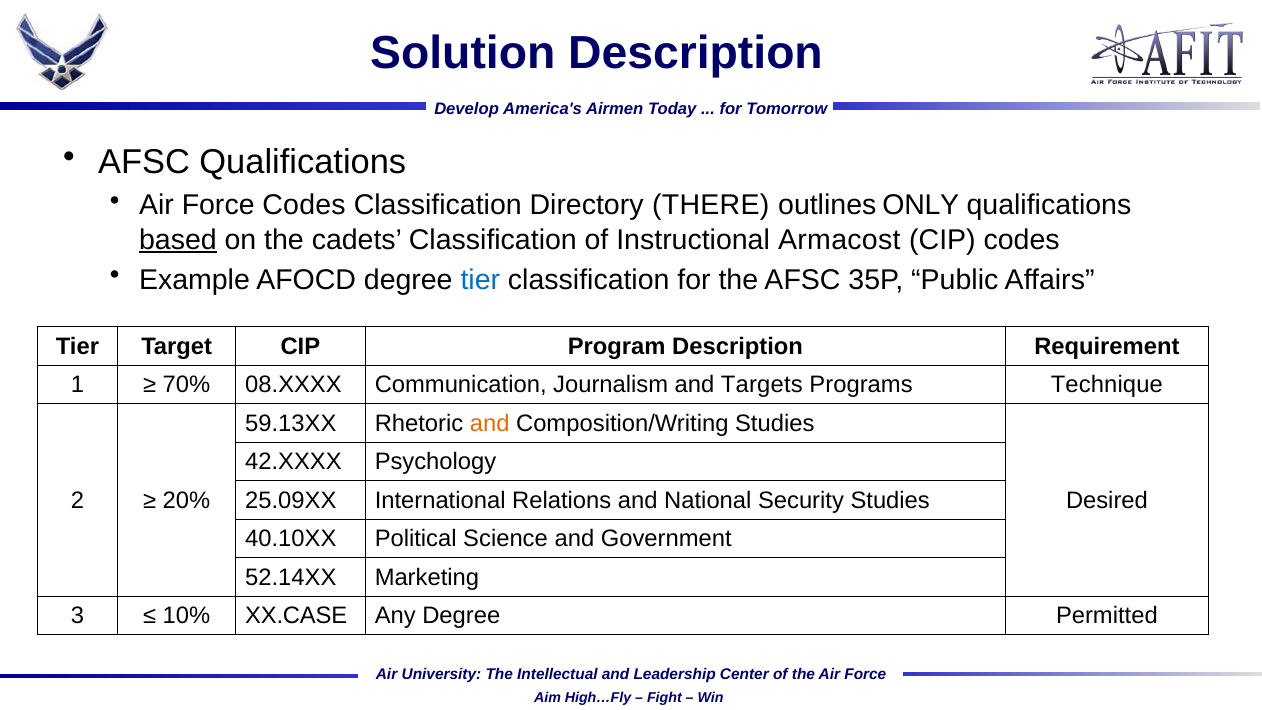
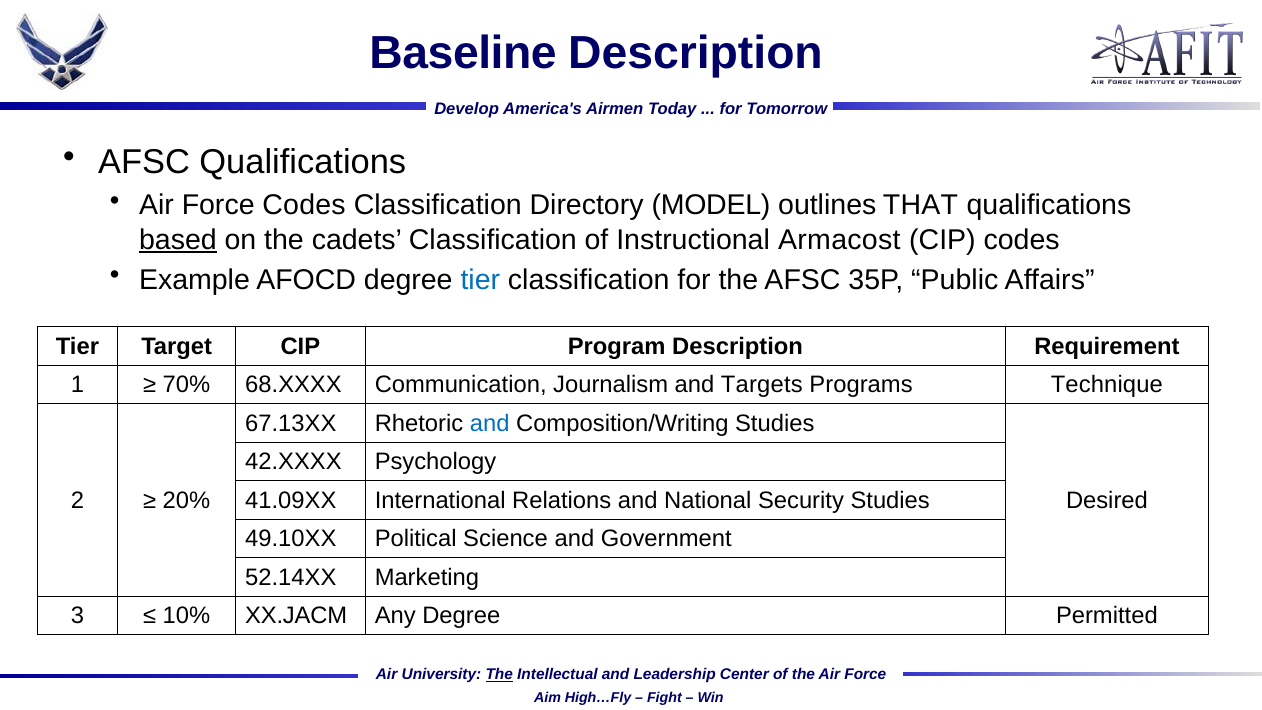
Solution: Solution -> Baseline
THERE: THERE -> MODEL
ONLY: ONLY -> THAT
08.XXXX: 08.XXXX -> 68.XXXX
59.13XX: 59.13XX -> 67.13XX
and at (490, 423) colour: orange -> blue
25.09XX: 25.09XX -> 41.09XX
40.10XX: 40.10XX -> 49.10XX
XX.CASE: XX.CASE -> XX.JACM
The at (499, 674) underline: none -> present
